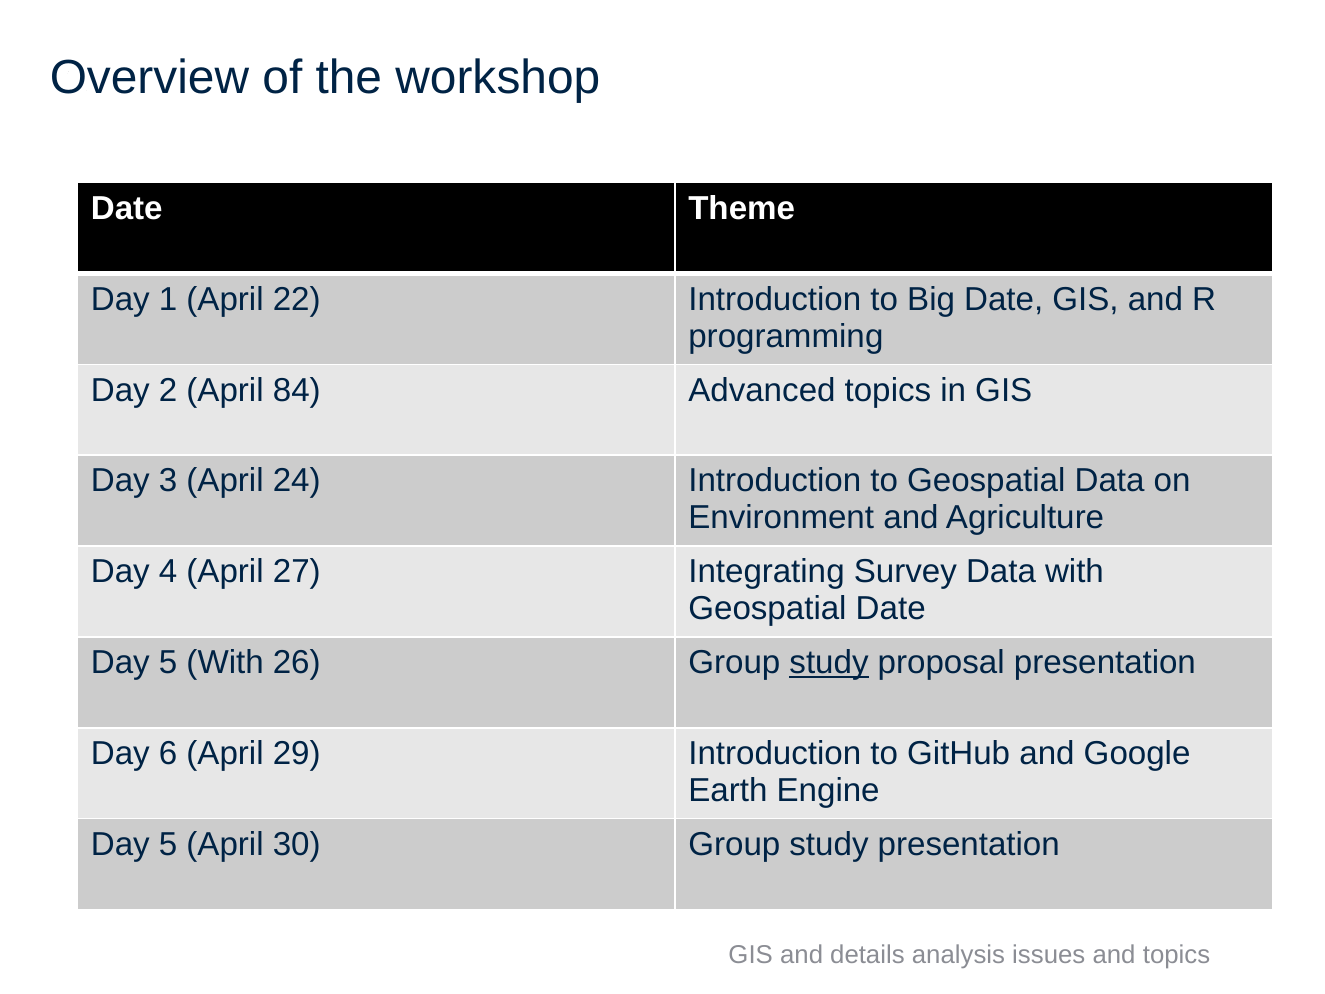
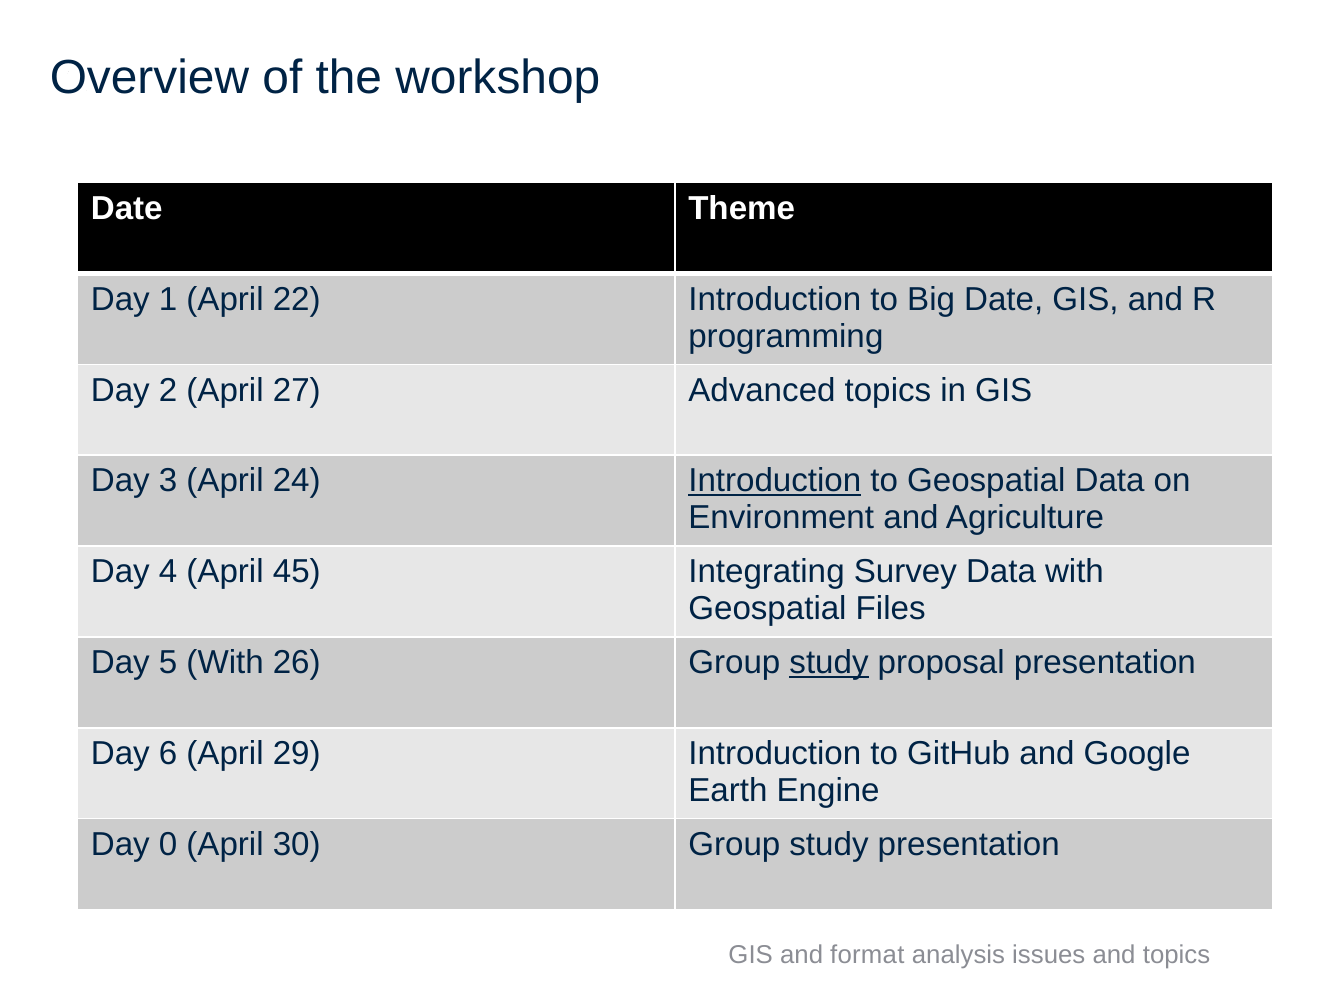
84: 84 -> 27
Introduction at (775, 481) underline: none -> present
27: 27 -> 45
Geospatial Date: Date -> Files
5 at (168, 844): 5 -> 0
details: details -> format
